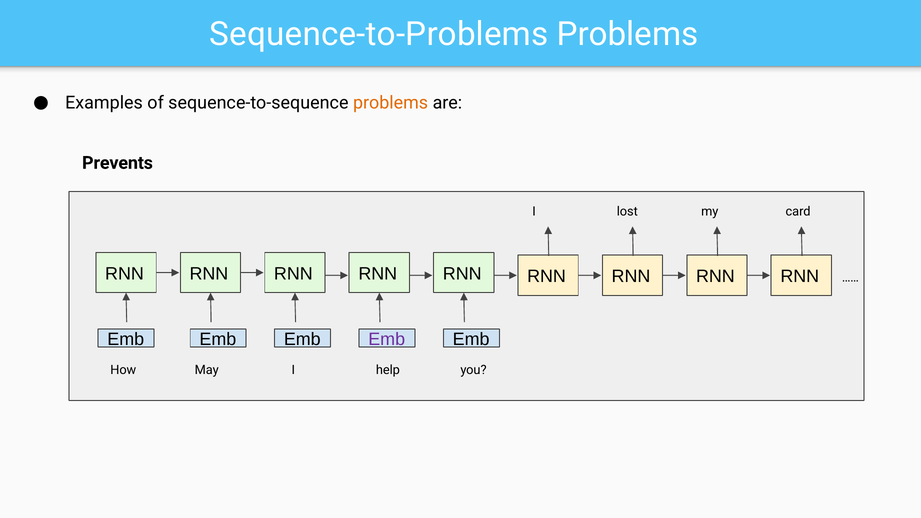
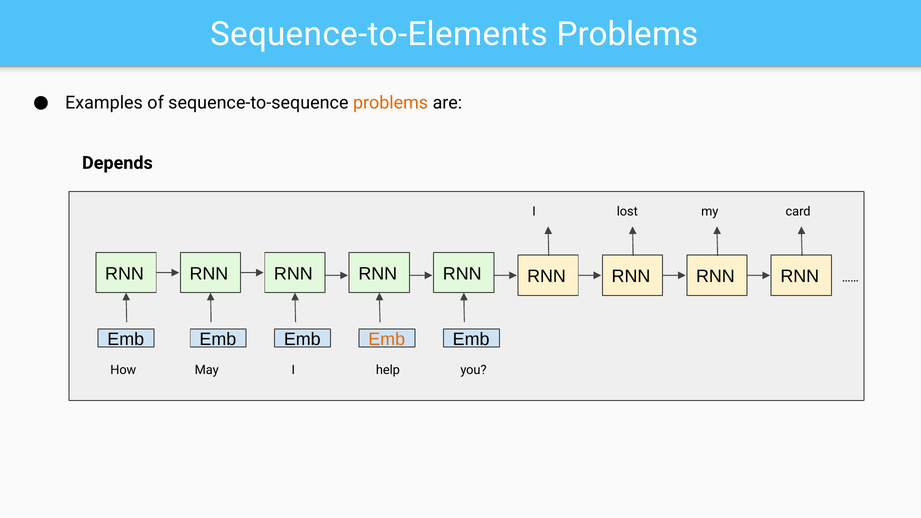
Sequence-to-Problems: Sequence-to-Problems -> Sequence-to-Elements
Prevents: Prevents -> Depends
Emb at (387, 339) colour: purple -> orange
